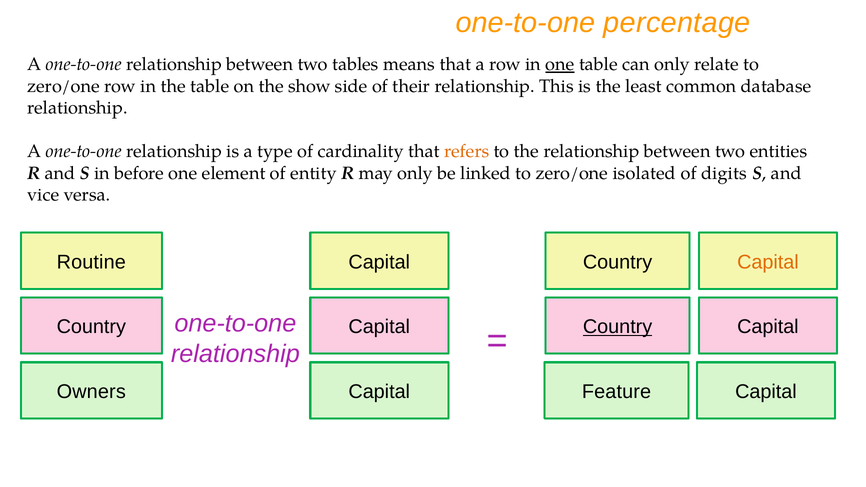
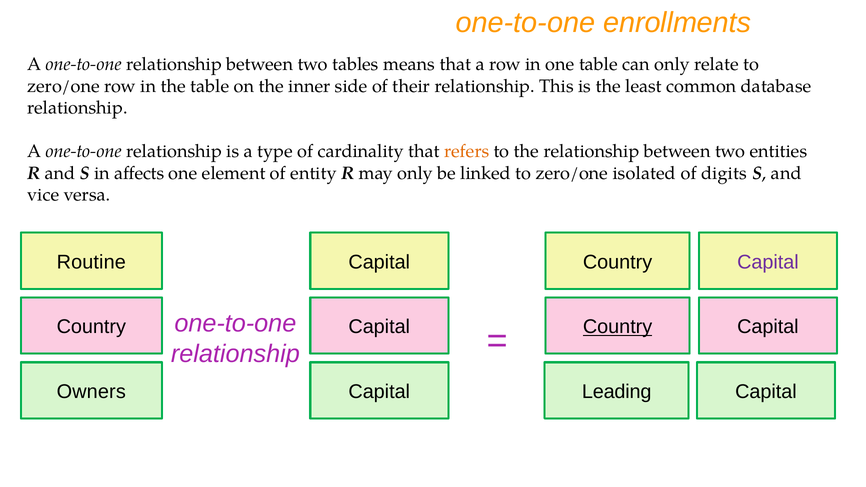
percentage: percentage -> enrollments
one at (560, 65) underline: present -> none
show: show -> inner
before: before -> affects
Capital at (768, 262) colour: orange -> purple
Feature: Feature -> Leading
